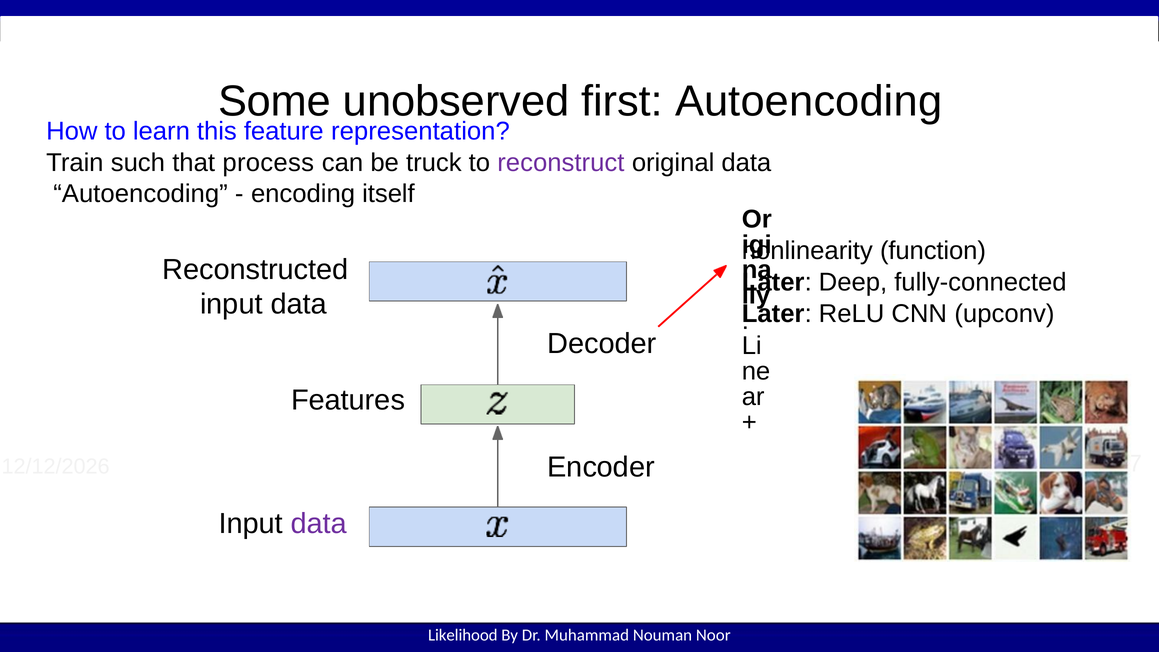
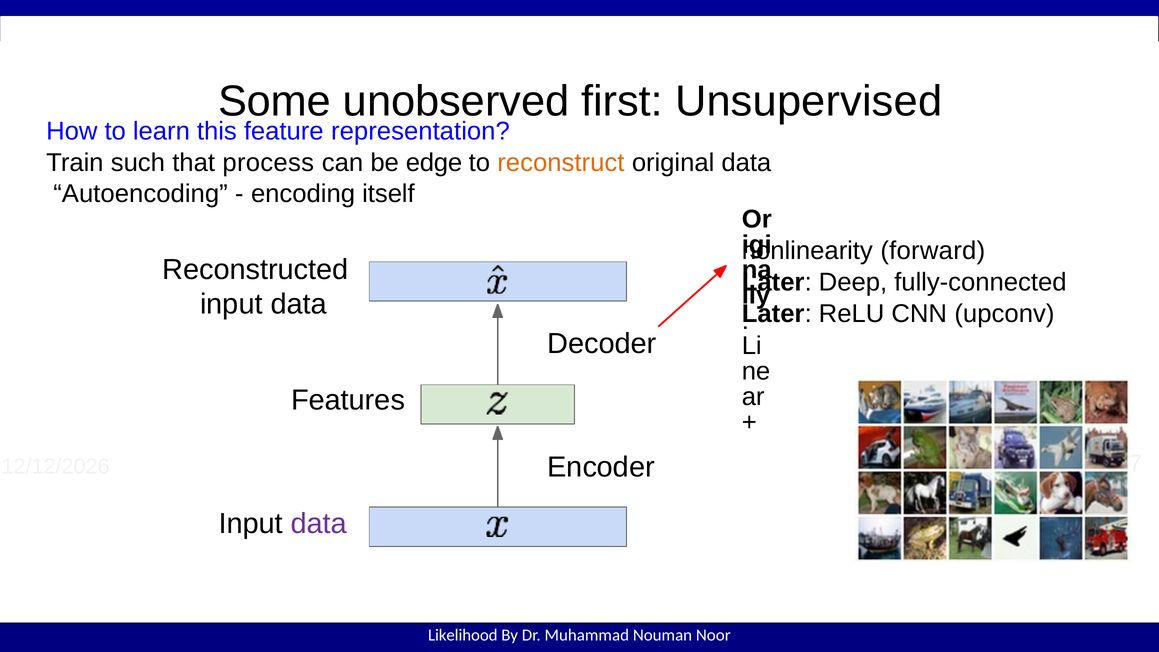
first Autoencoding: Autoencoding -> Unsupervised
truck: truck -> edge
reconstruct colour: purple -> orange
function: function -> forward
